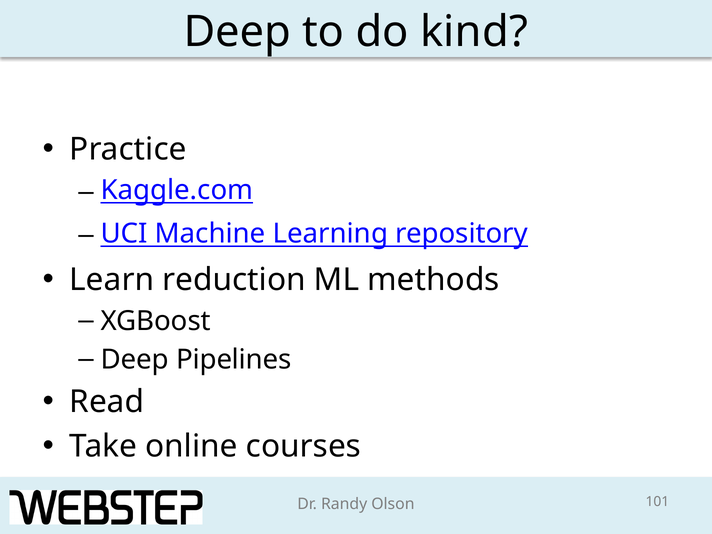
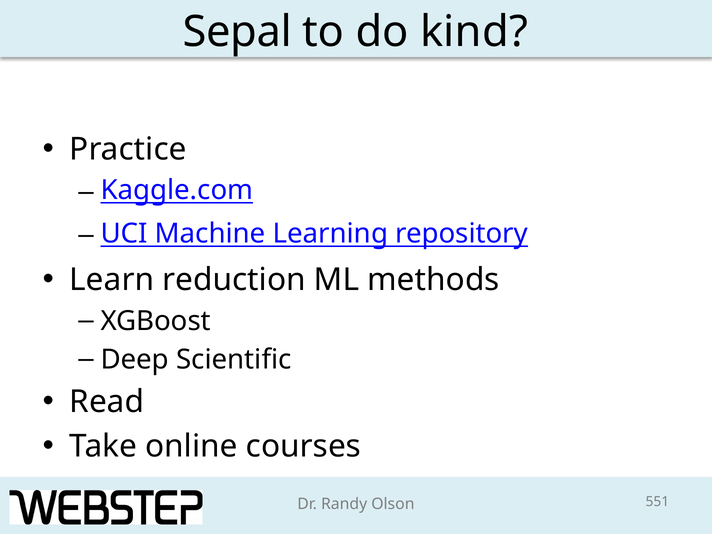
Deep at (237, 32): Deep -> Sepal
Pipelines: Pipelines -> Scientific
101: 101 -> 551
